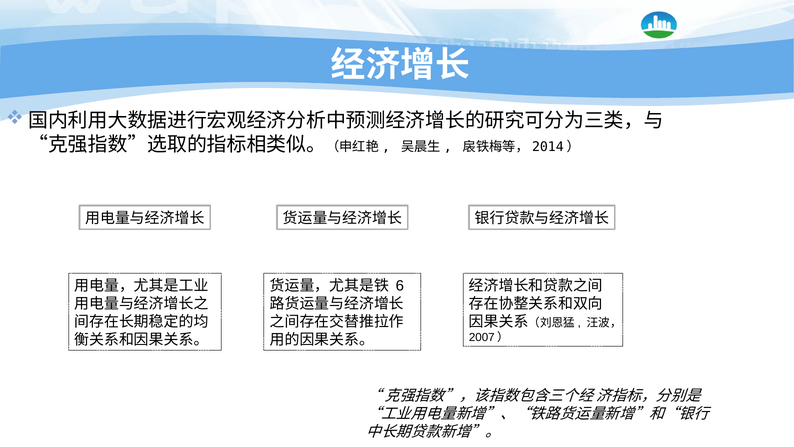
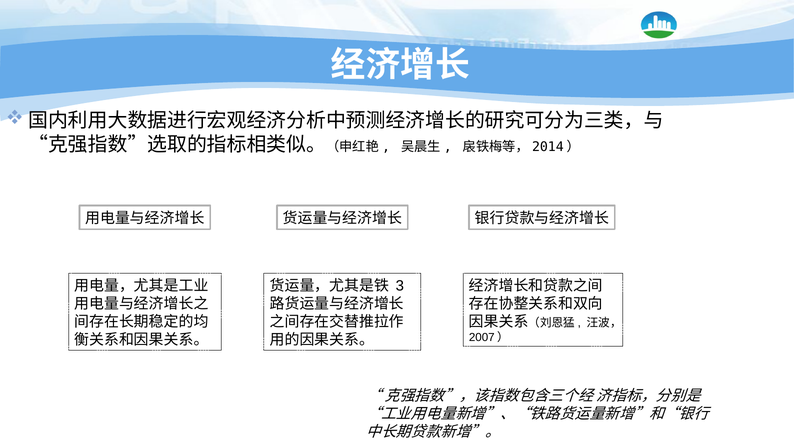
6: 6 -> 3
